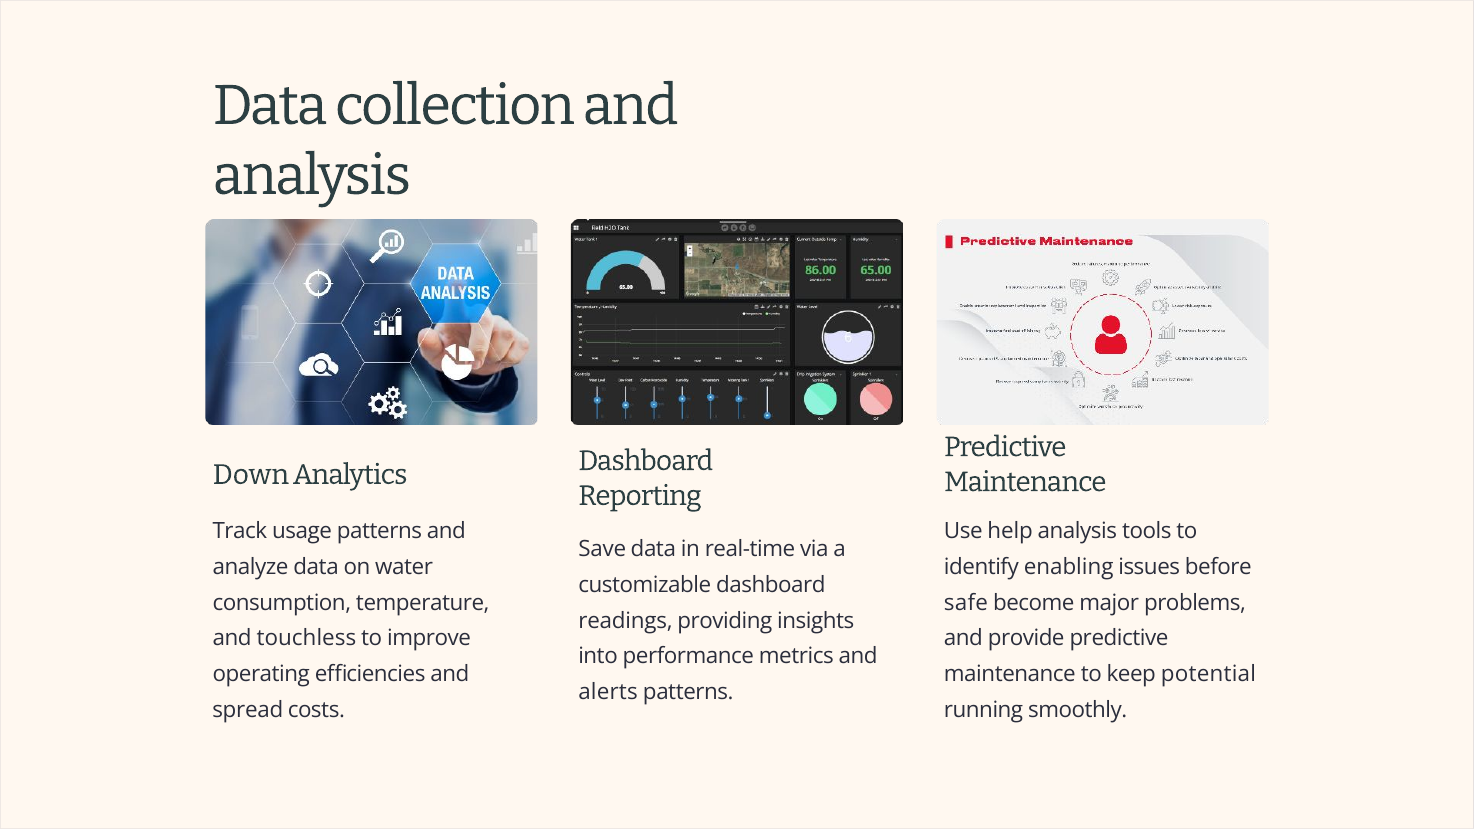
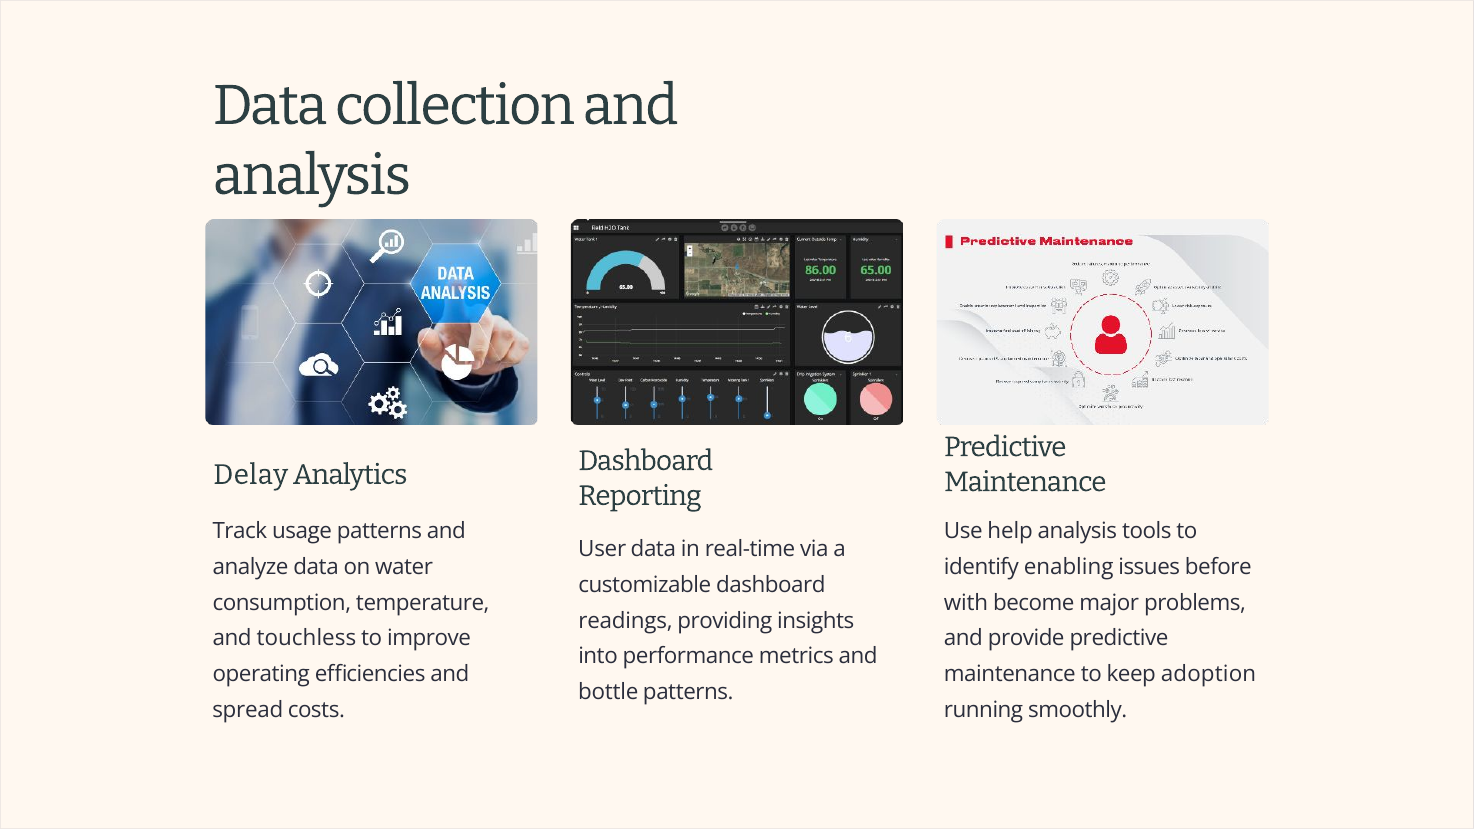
Down: Down -> Delay
Save: Save -> User
safe: safe -> with
potential: potential -> adoption
alerts: alerts -> bottle
